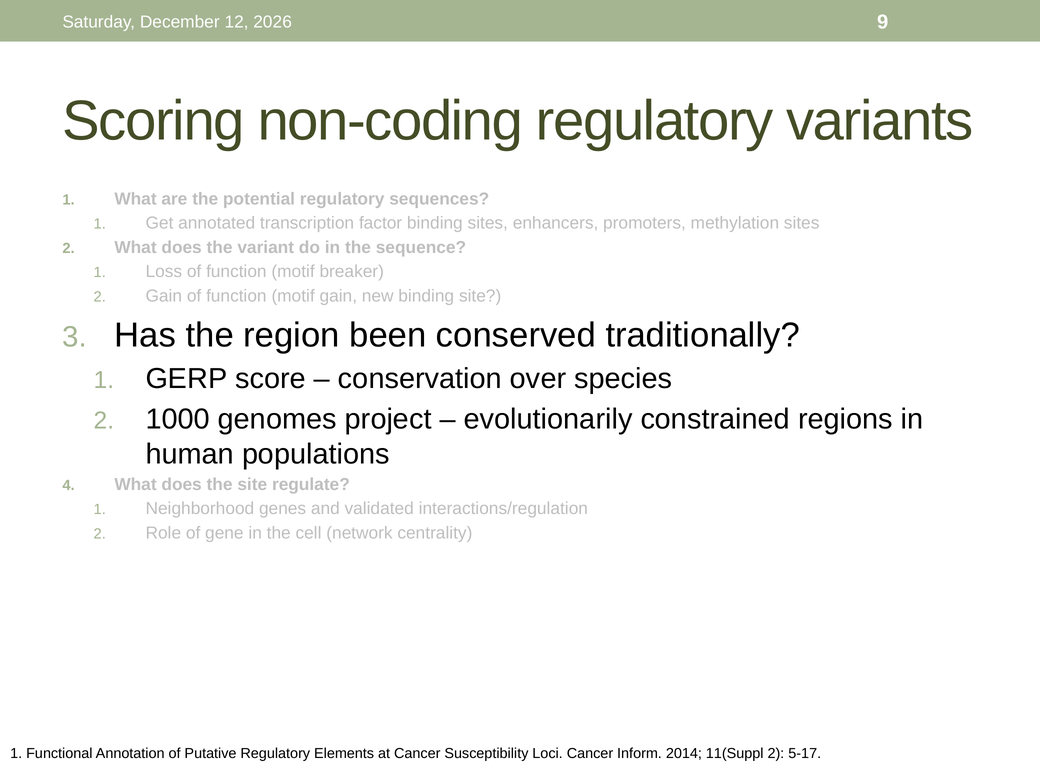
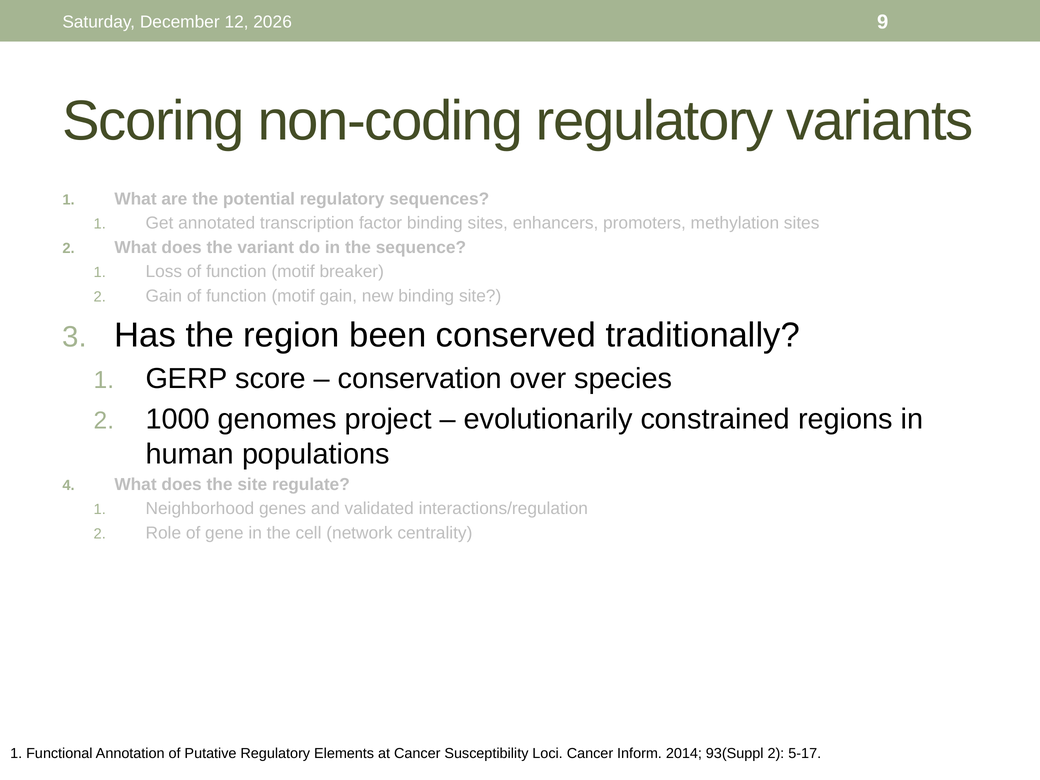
11(Suppl: 11(Suppl -> 93(Suppl
